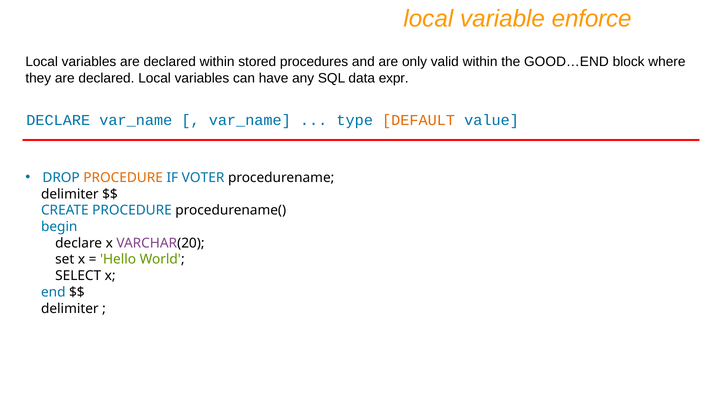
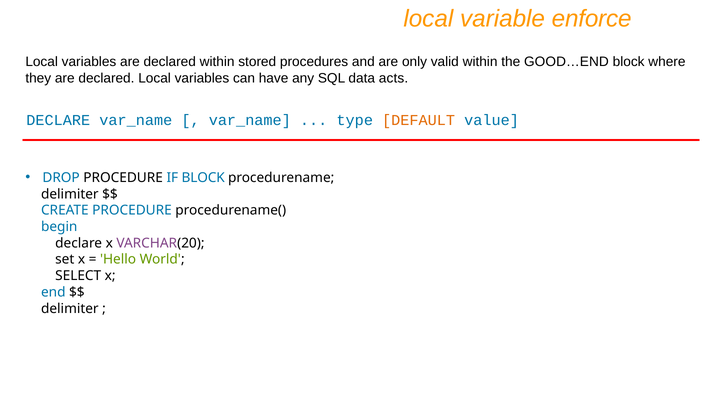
expr: expr -> acts
PROCEDURE at (123, 178) colour: orange -> black
IF VOTER: VOTER -> BLOCK
